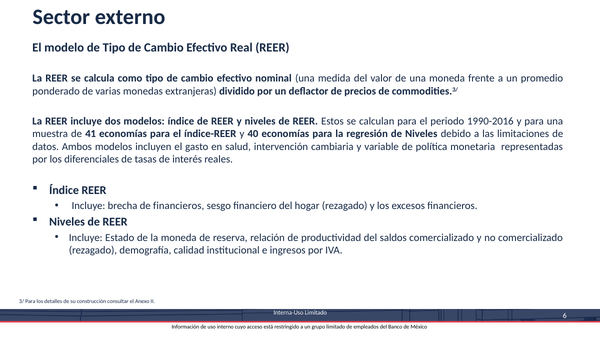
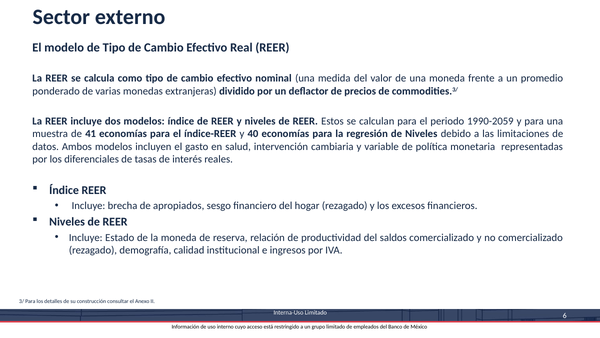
1990-2016: 1990-2016 -> 1990-2059
de financieros: financieros -> apropiados
